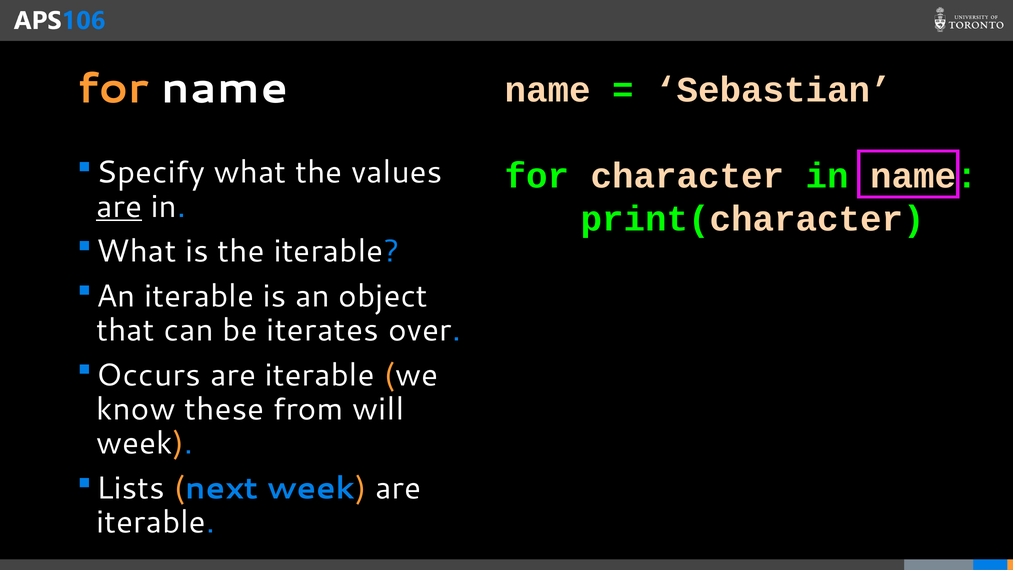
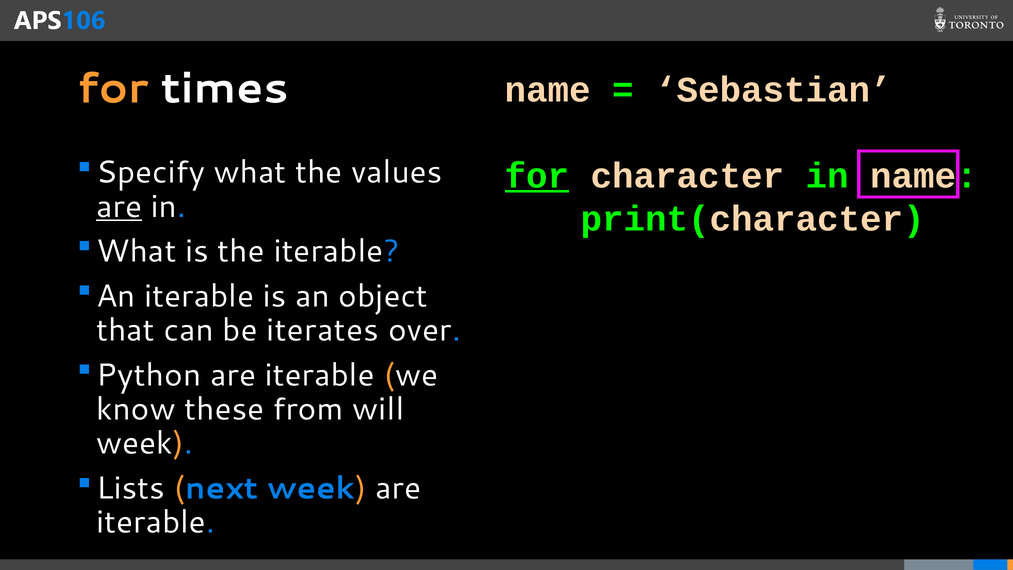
for name: name -> times
for at (537, 176) underline: none -> present
Occurs: Occurs -> Python
